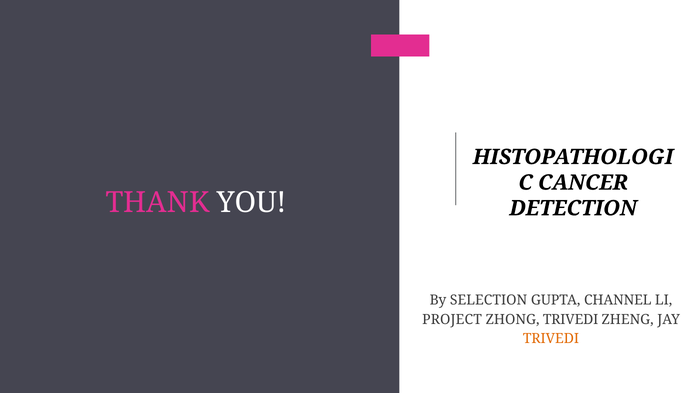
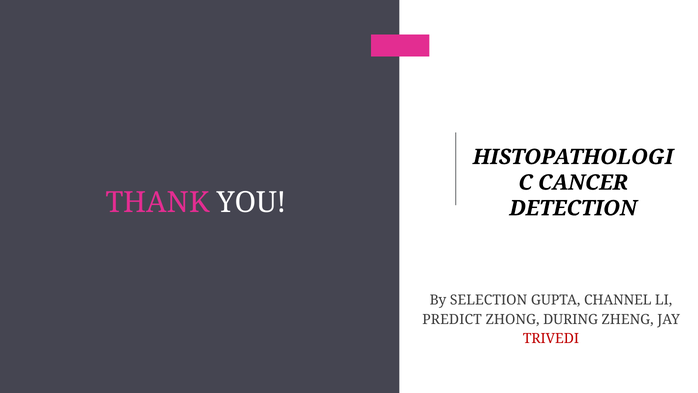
PROJECT: PROJECT -> PREDICT
ZHONG TRIVEDI: TRIVEDI -> DURING
TRIVEDI at (551, 338) colour: orange -> red
